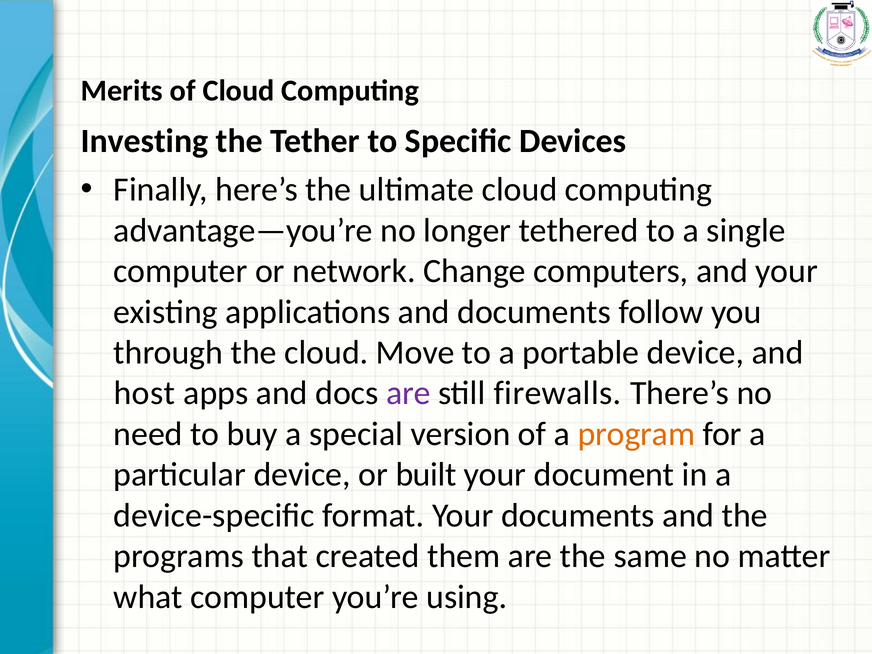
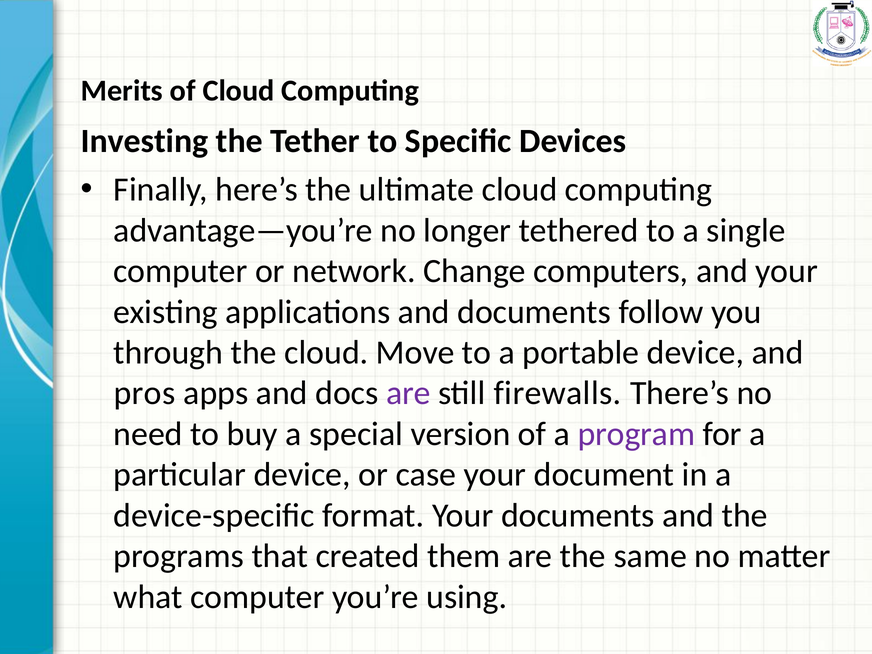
host: host -> pros
program colour: orange -> purple
built: built -> case
